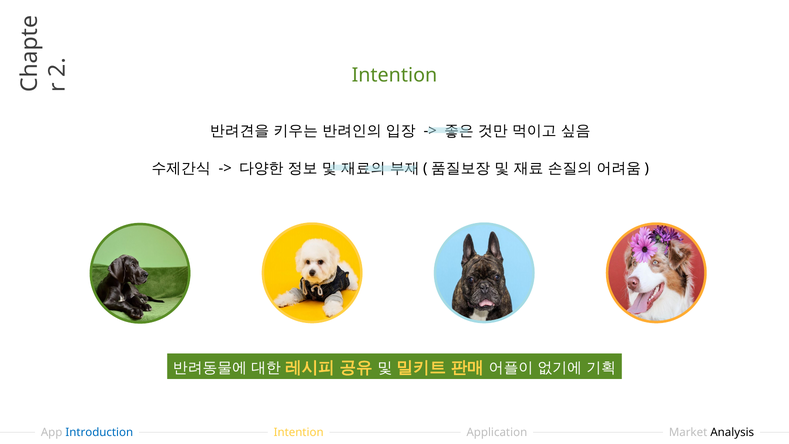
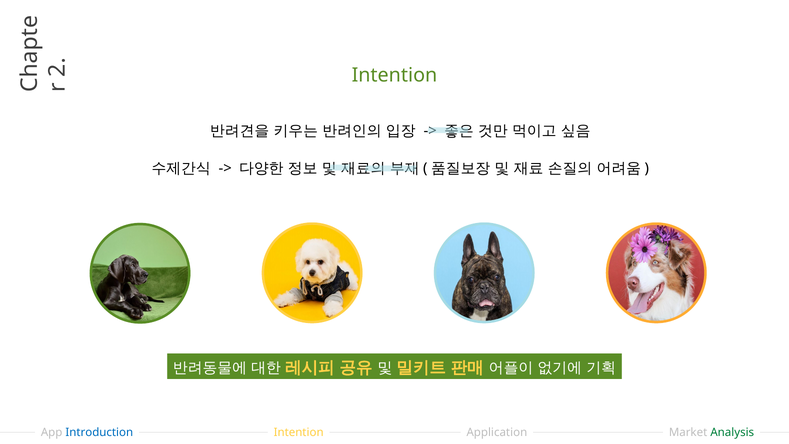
Analysis colour: black -> green
